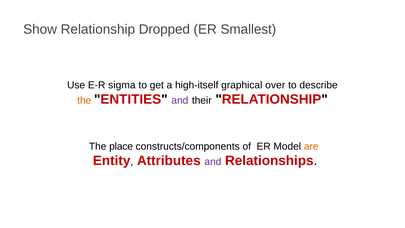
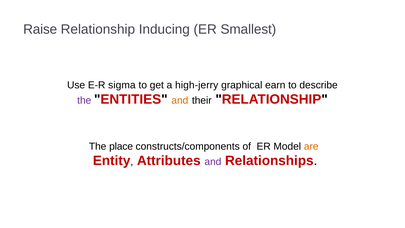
Show: Show -> Raise
Dropped: Dropped -> Inducing
high-itself: high-itself -> high-jerry
over: over -> earn
the at (84, 100) colour: orange -> purple
and at (180, 100) colour: purple -> orange
